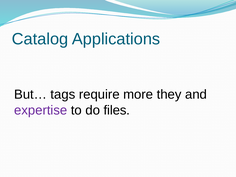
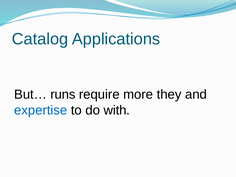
tags: tags -> runs
expertise colour: purple -> blue
files: files -> with
